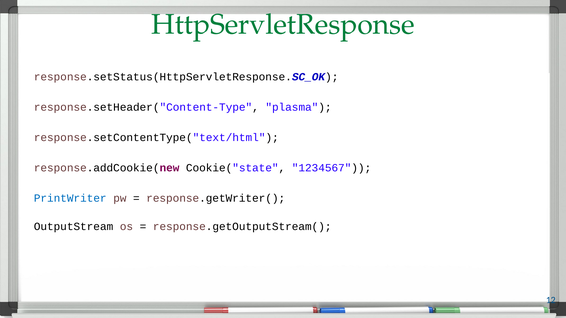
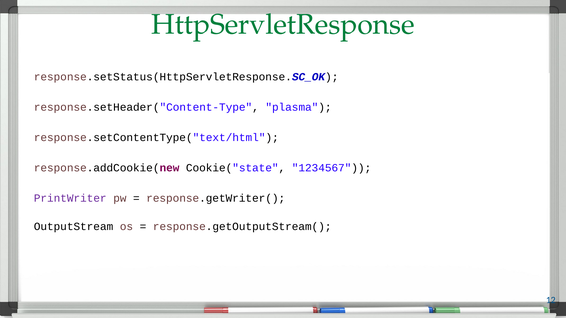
PrintWriter colour: blue -> purple
